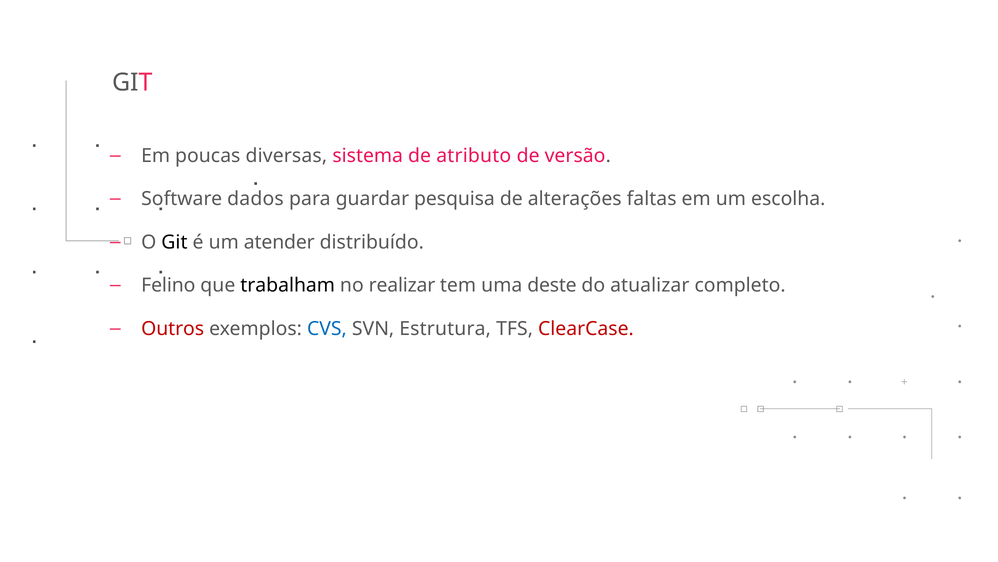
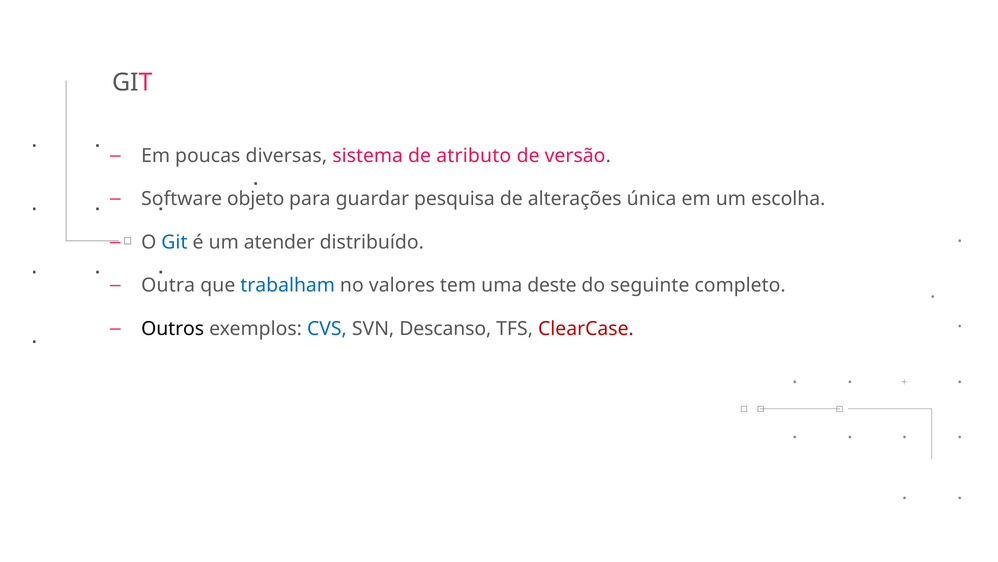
dados: dados -> objeto
faltas: faltas -> única
Git at (174, 242) colour: black -> blue
Felino: Felino -> Outra
trabalham colour: black -> blue
realizar: realizar -> valores
atualizar: atualizar -> seguinte
Outros colour: red -> black
Estrutura: Estrutura -> Descanso
